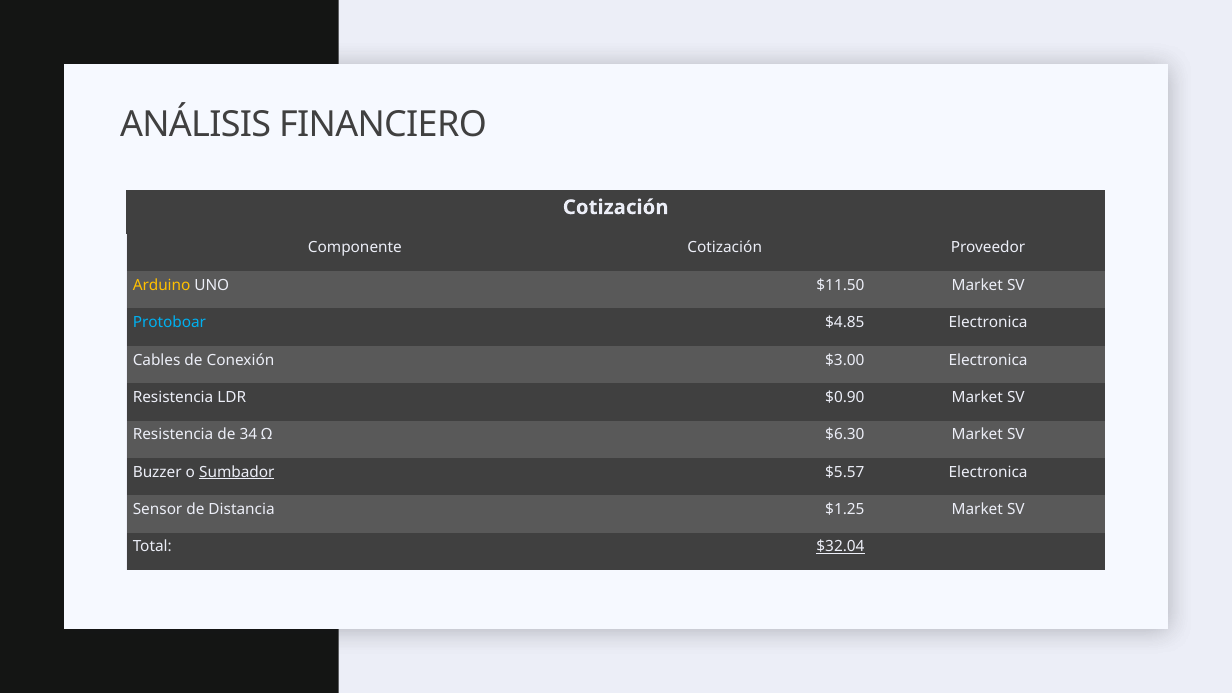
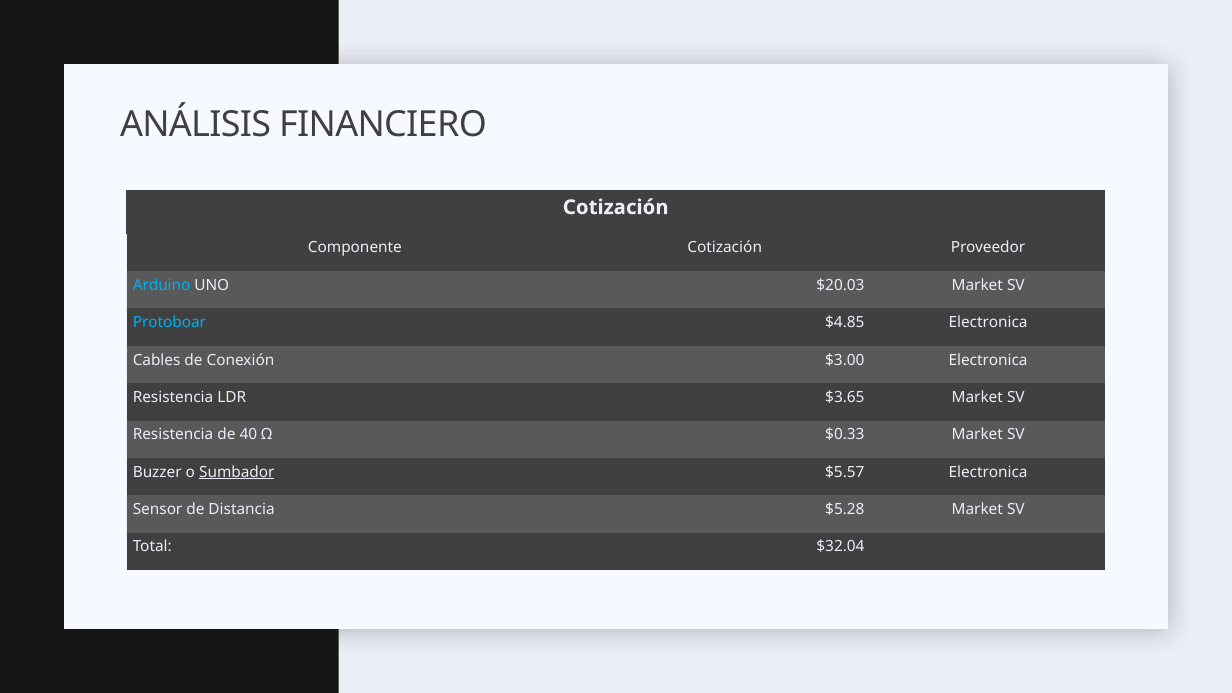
Arduino colour: yellow -> light blue
$11.50: $11.50 -> $20.03
$0.90: $0.90 -> $3.65
34: 34 -> 40
$6.30: $6.30 -> $0.33
$1.25: $1.25 -> $5.28
$32.04 underline: present -> none
